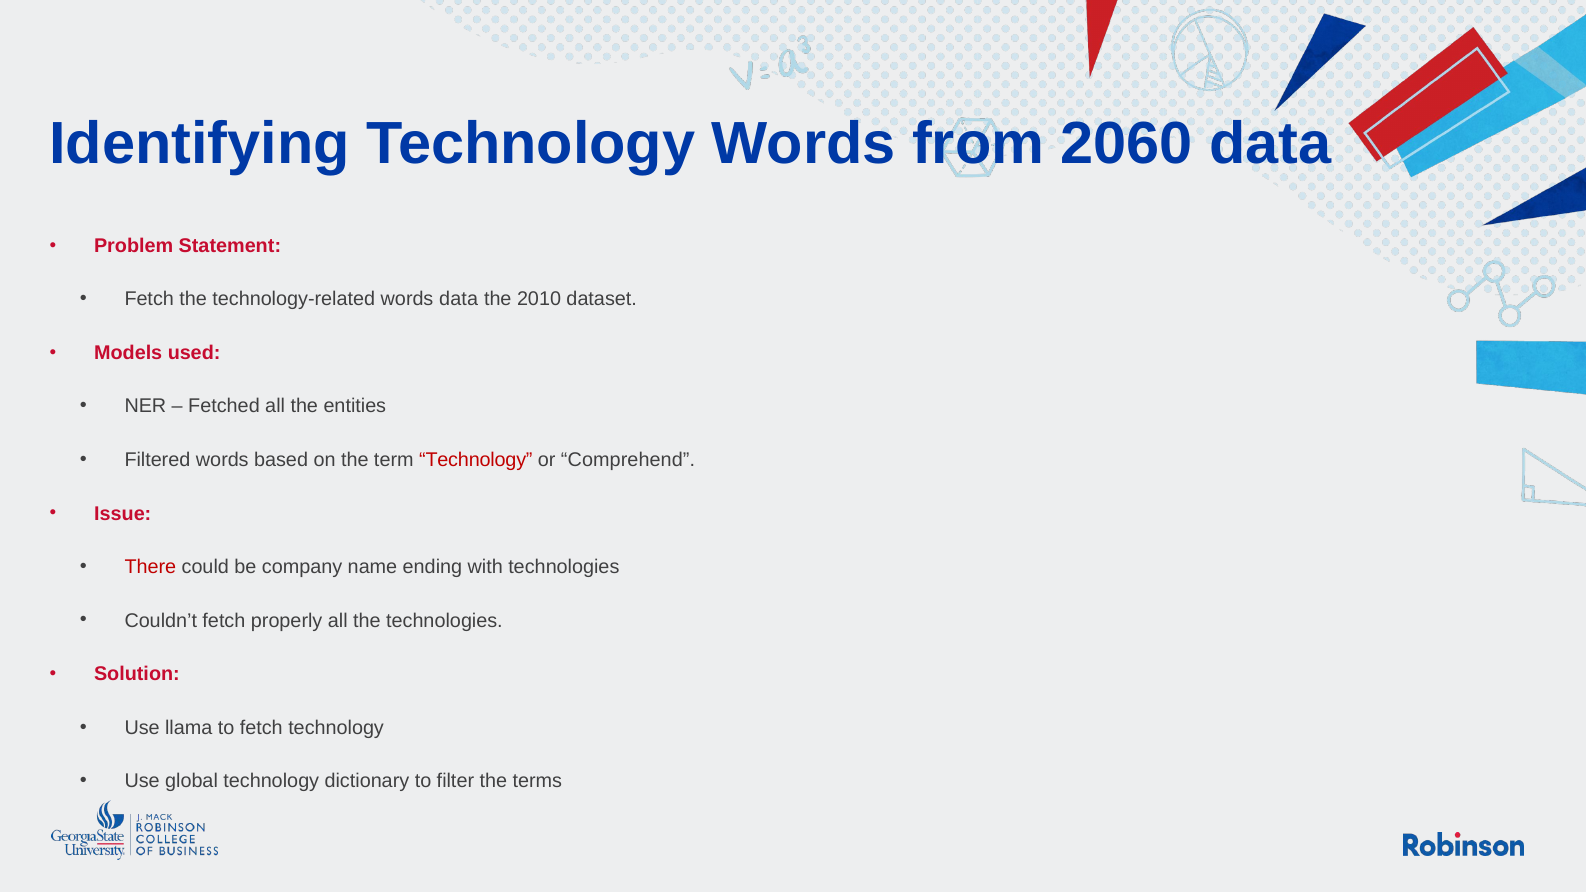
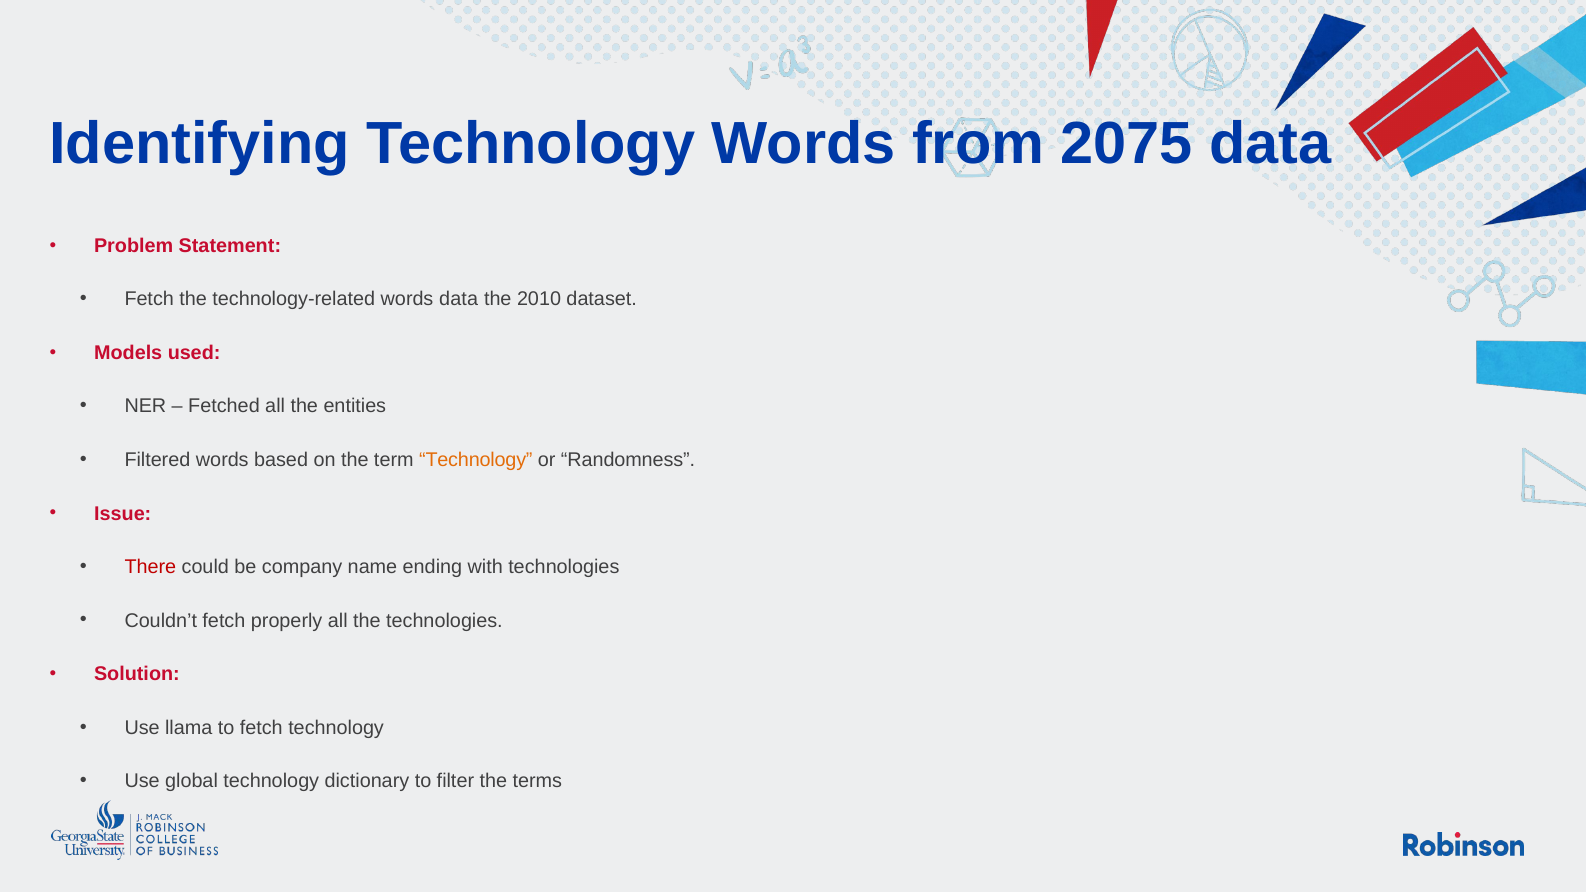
2060: 2060 -> 2075
Technology at (476, 460) colour: red -> orange
Comprehend: Comprehend -> Randomness
